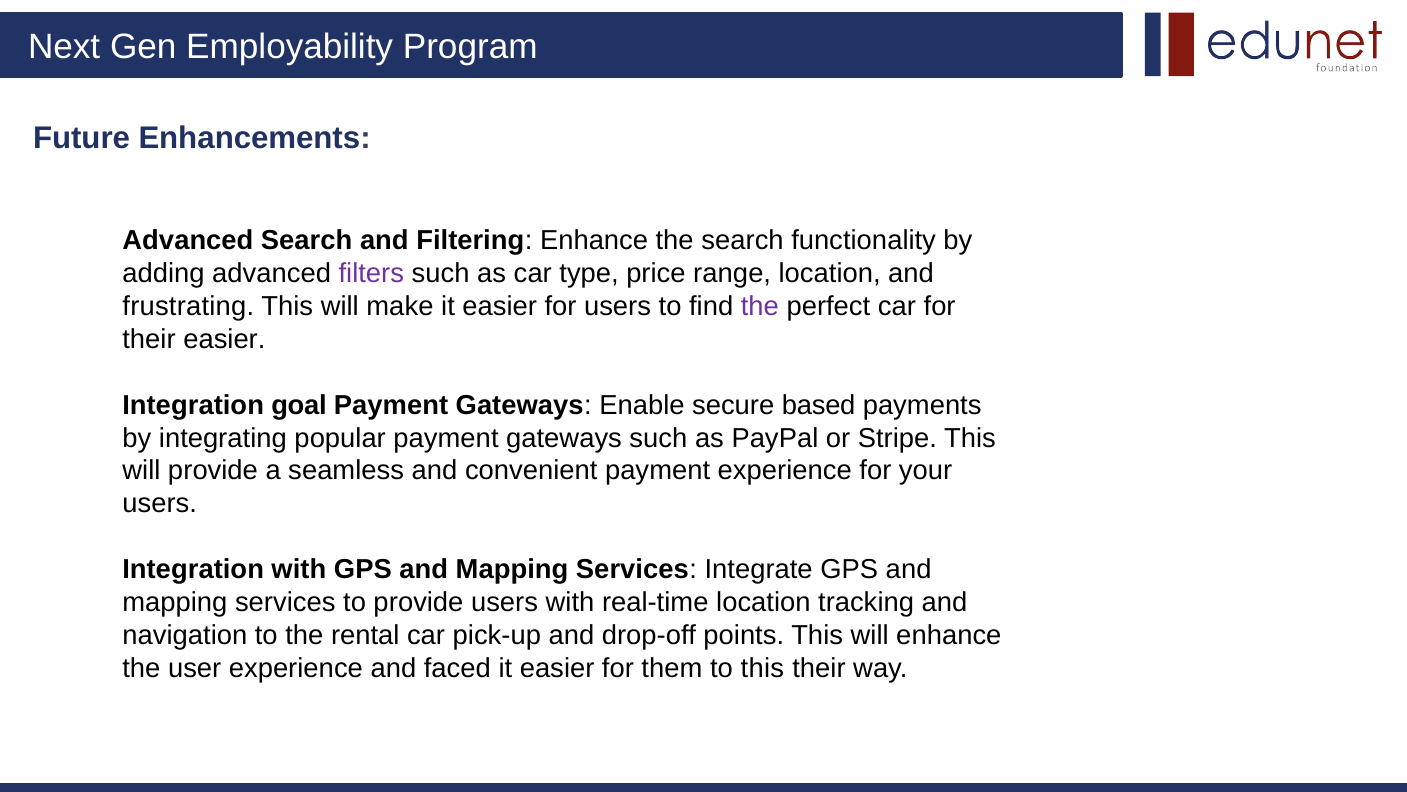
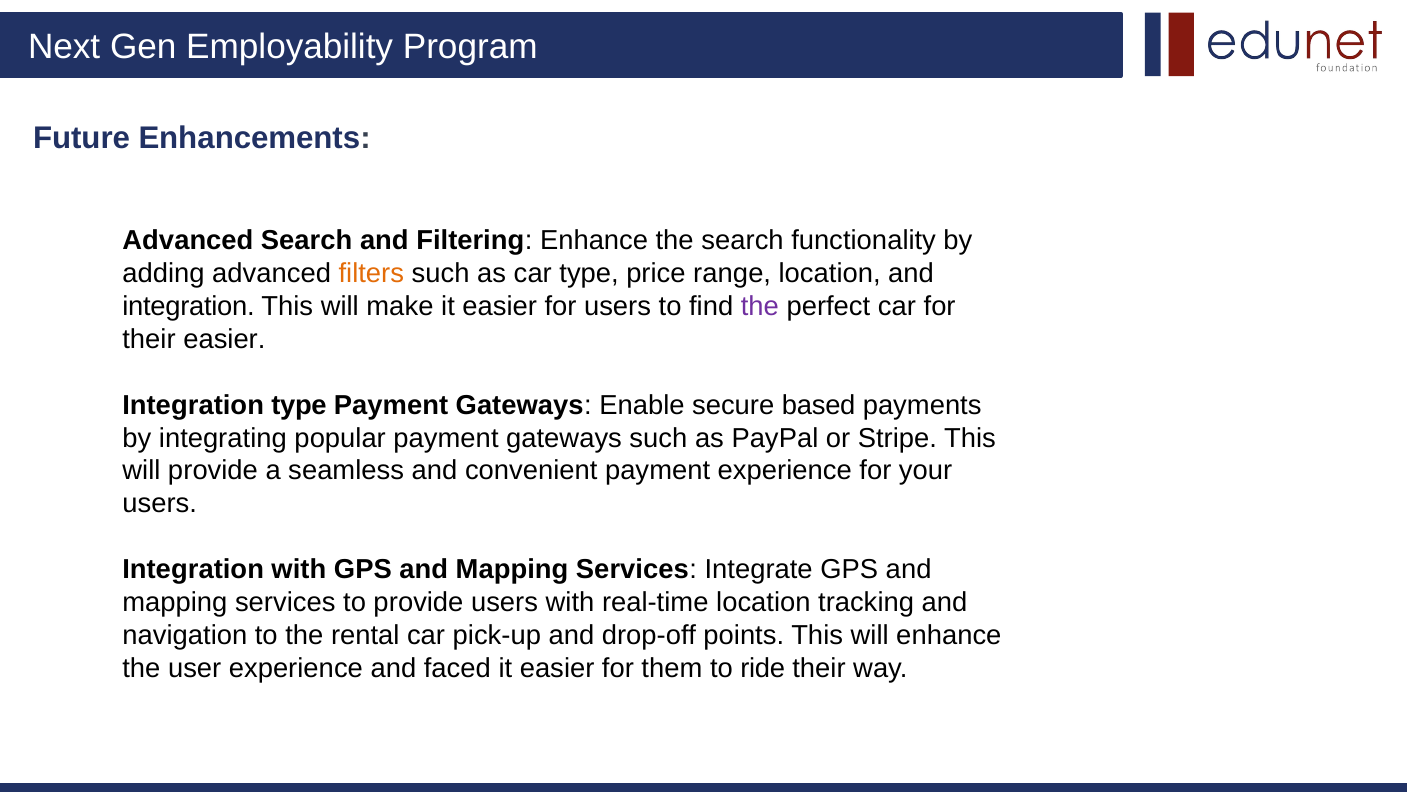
filters colour: purple -> orange
frustrating at (188, 306): frustrating -> integration
Integration goal: goal -> type
to this: this -> ride
